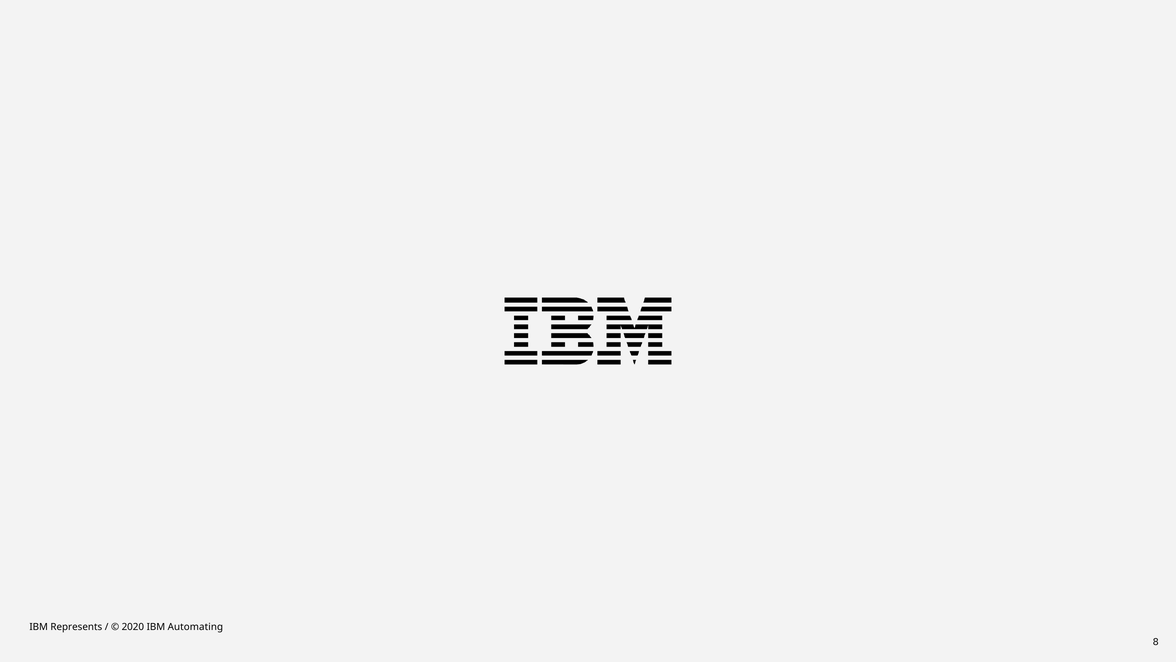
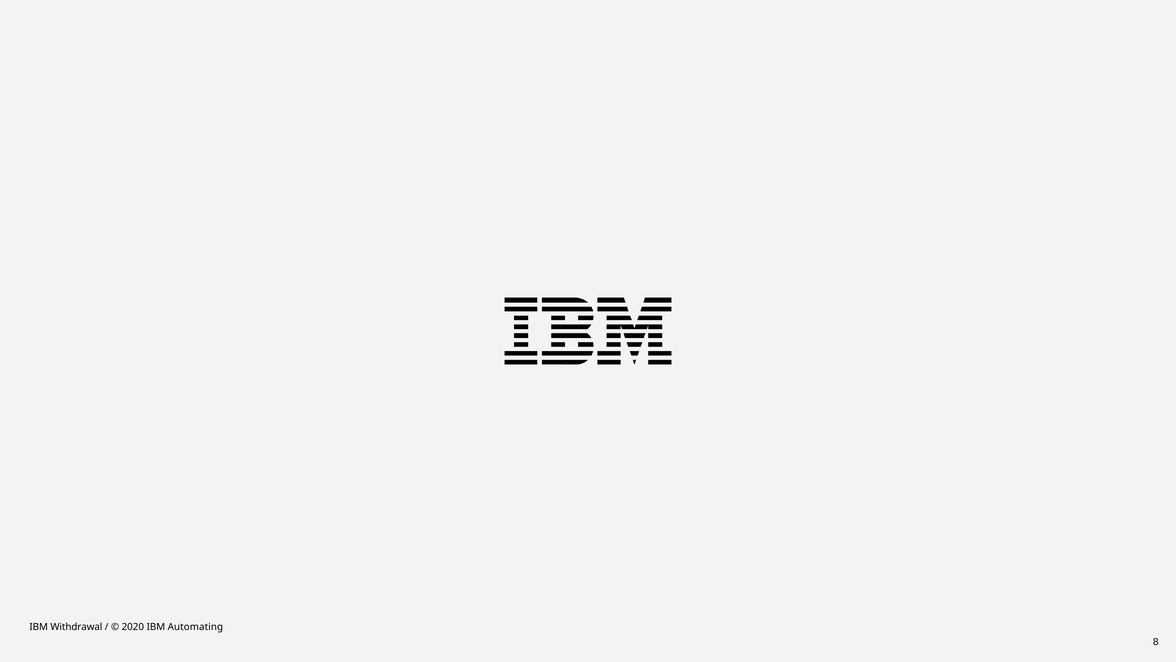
Represents: Represents -> Withdrawal
